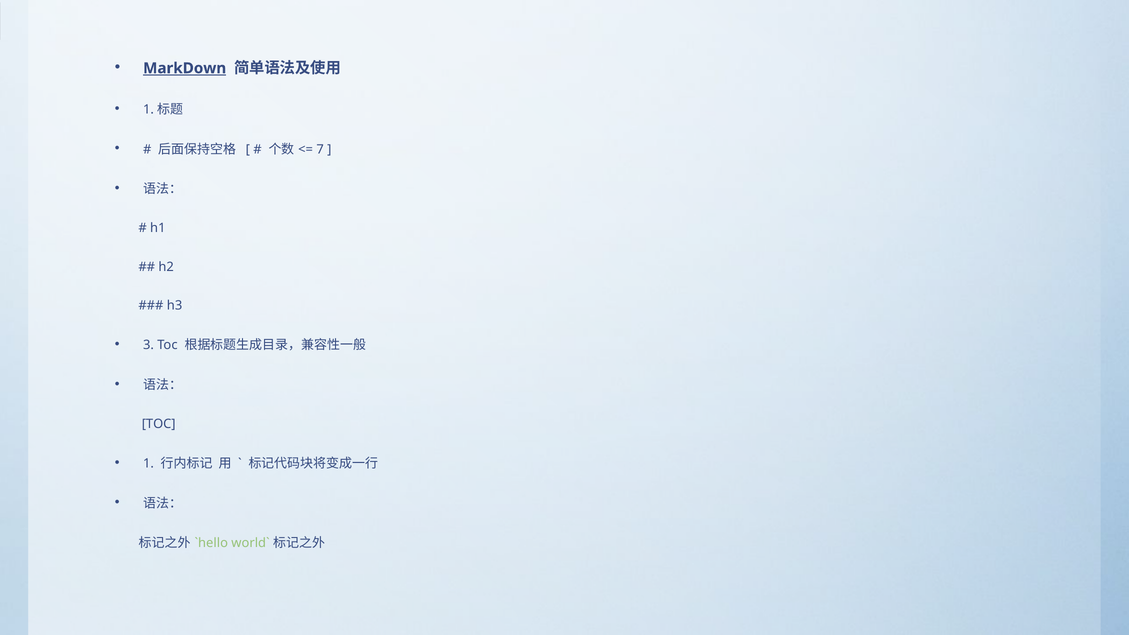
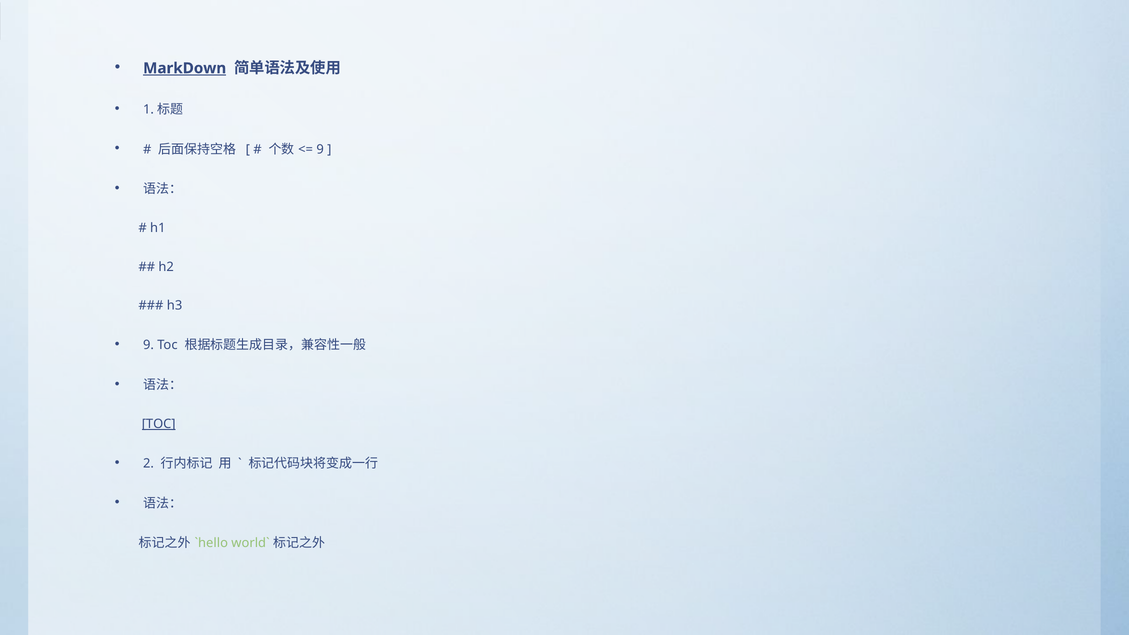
7 at (320, 149): 7 -> 9
3 at (148, 345): 3 -> 9
TOC at (159, 424) underline: none -> present
1 at (148, 464): 1 -> 2
